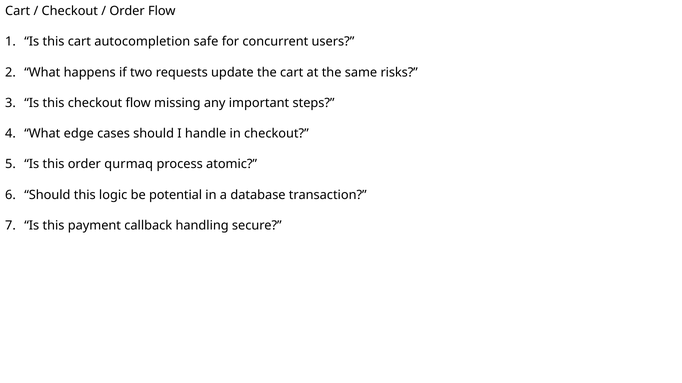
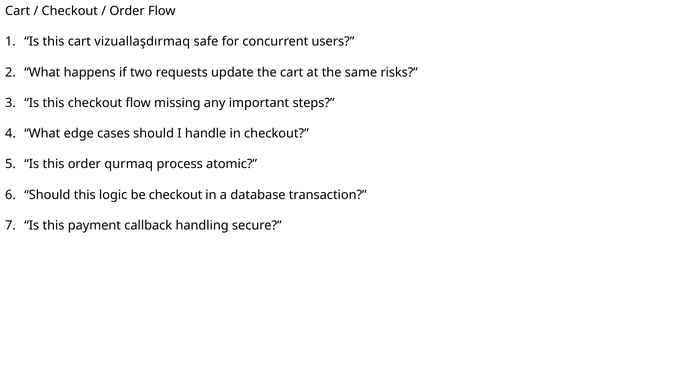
autocompletion: autocompletion -> vizuallaşdırmaq
be potential: potential -> checkout
